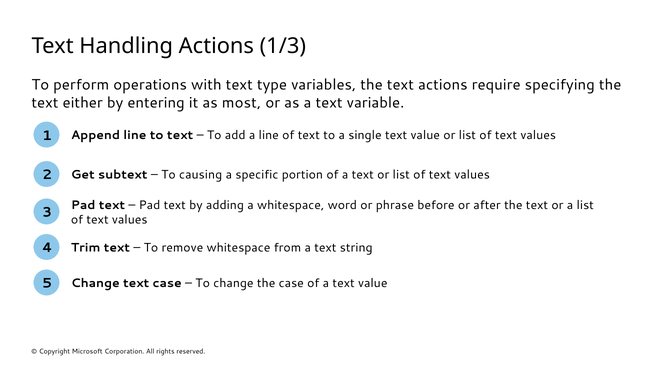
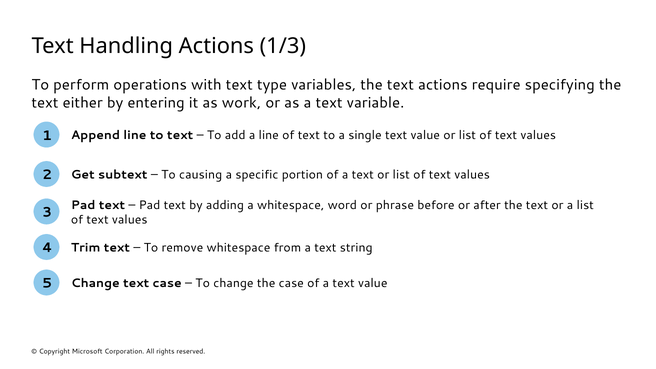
most: most -> work
